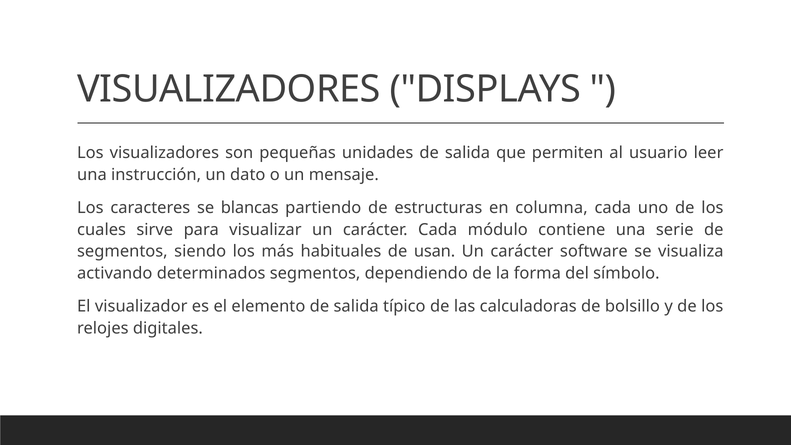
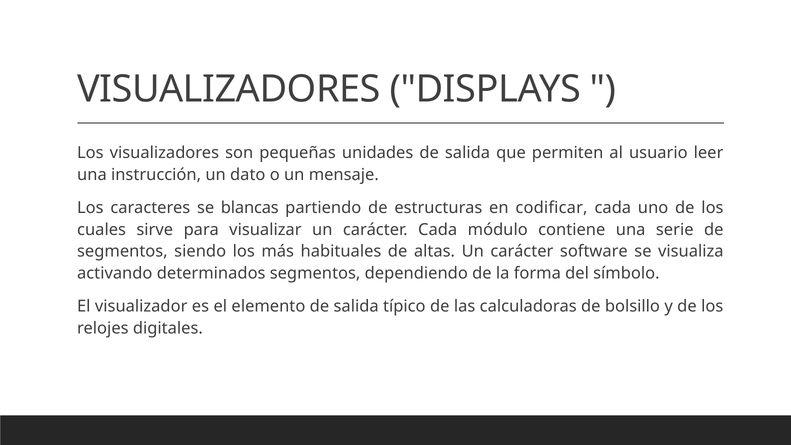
columna: columna -> codificar
usan: usan -> altas
